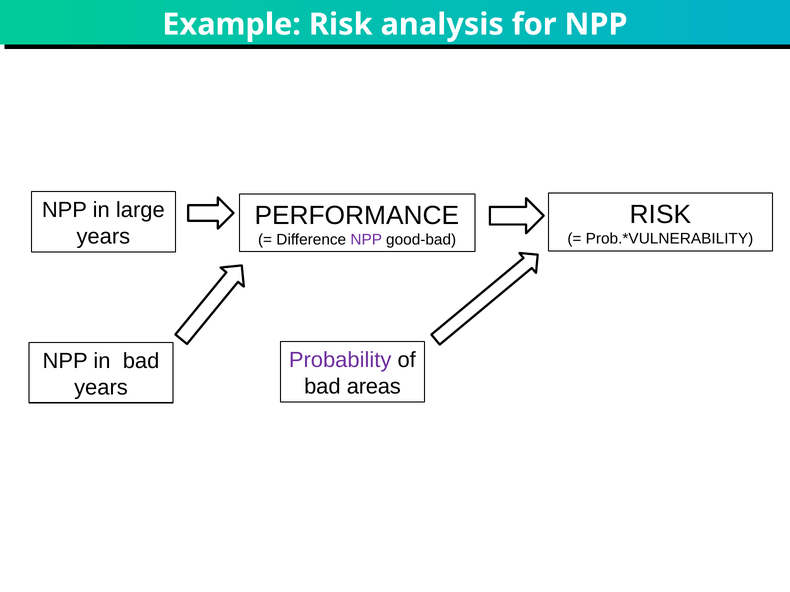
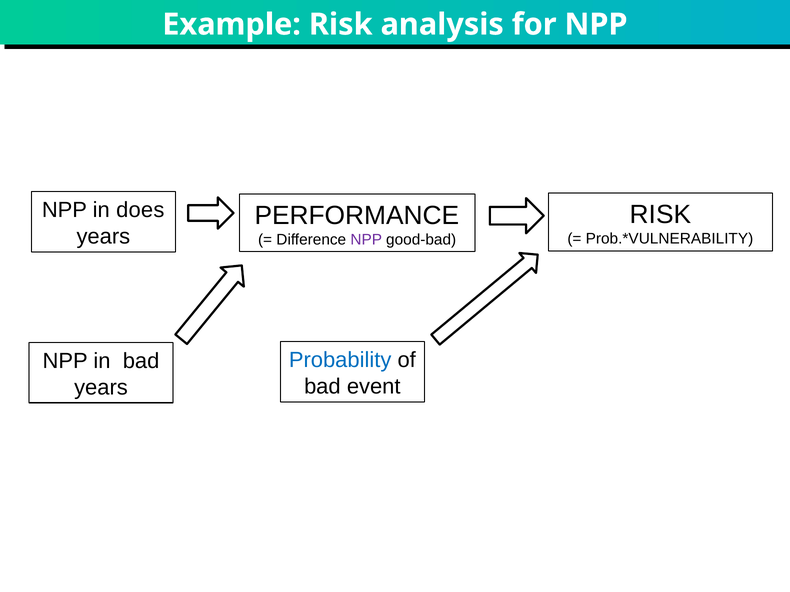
large: large -> does
Probability colour: purple -> blue
areas: areas -> event
